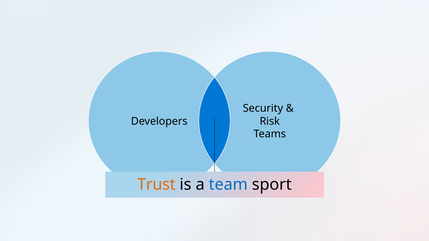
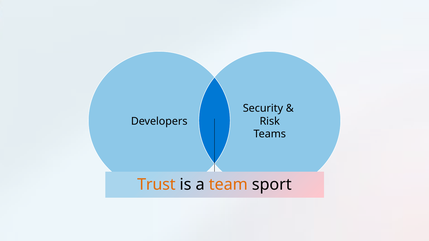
team colour: blue -> orange
